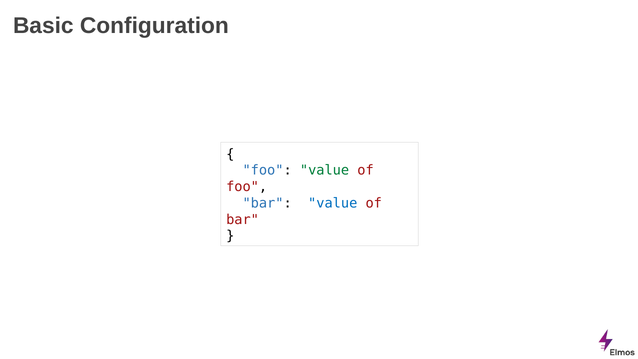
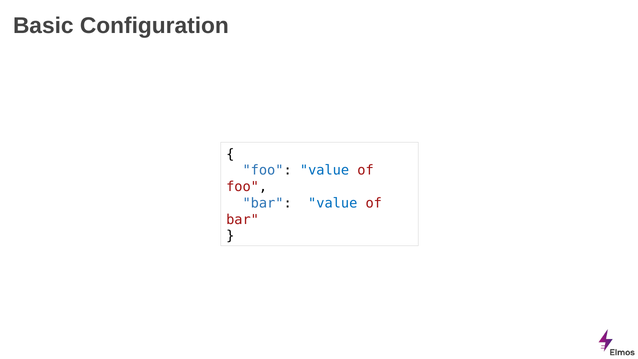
value at (325, 170) colour: green -> blue
